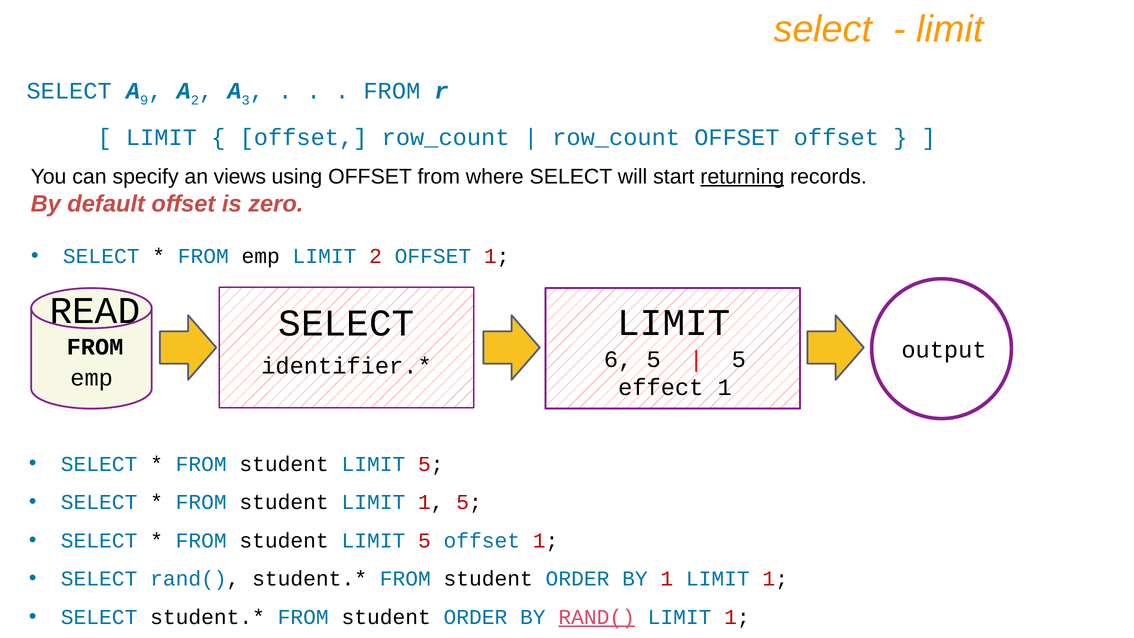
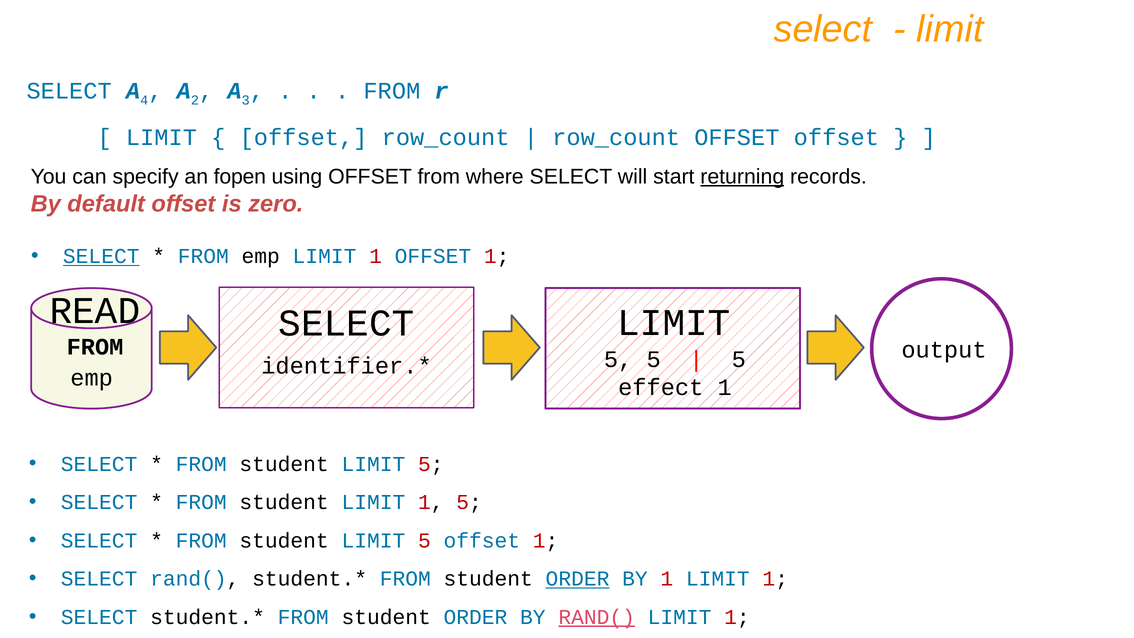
9: 9 -> 4
views: views -> fopen
SELECT at (101, 256) underline: none -> present
emp LIMIT 2: 2 -> 1
6 at (618, 359): 6 -> 5
ORDER at (578, 579) underline: none -> present
